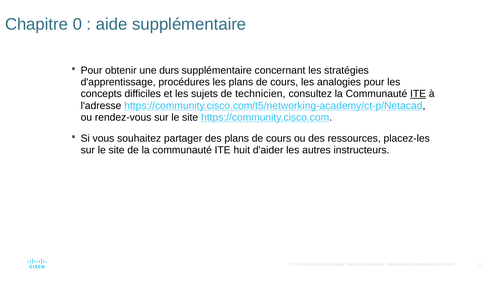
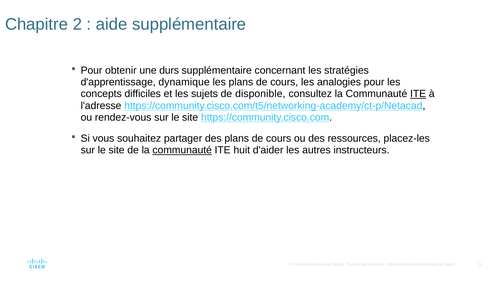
0: 0 -> 2
procédures: procédures -> dynamique
technicien: technicien -> disponible
communauté at (182, 150) underline: none -> present
